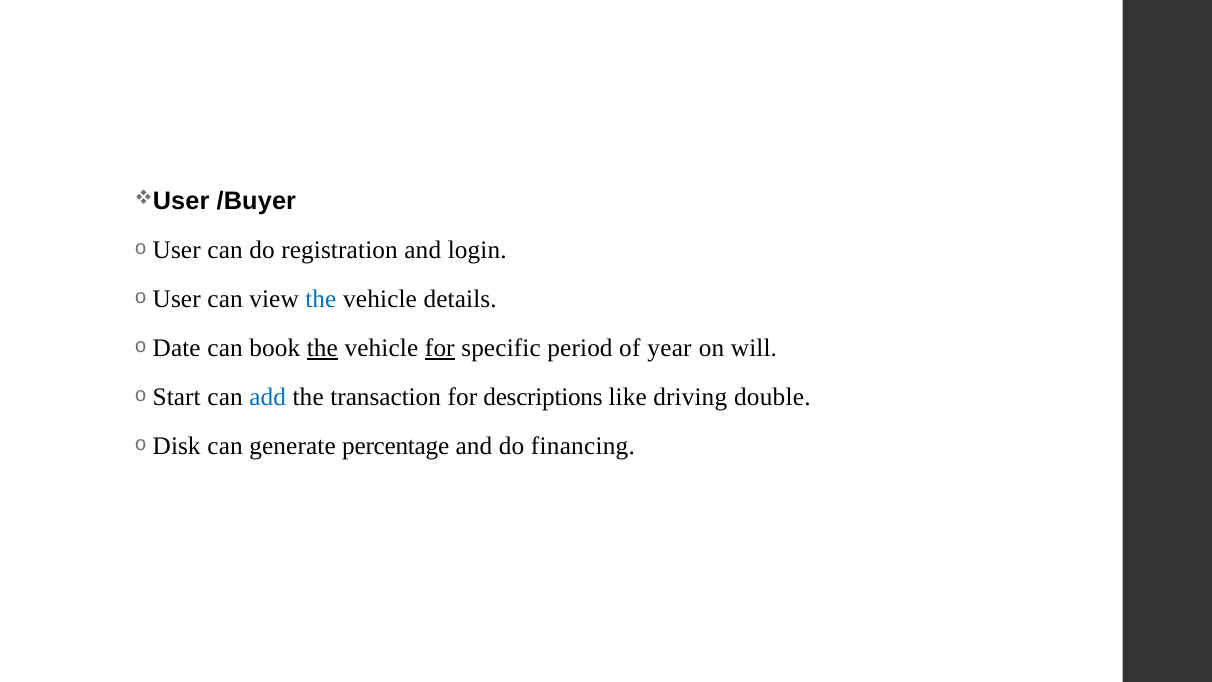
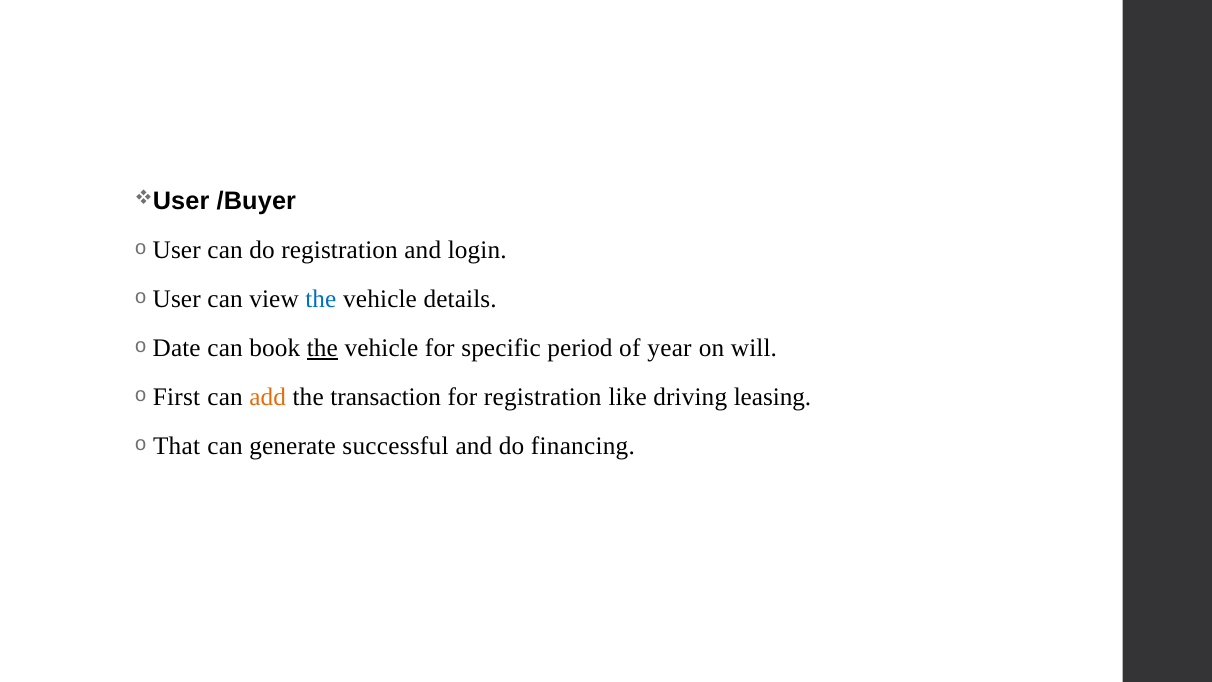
for at (440, 348) underline: present -> none
Start: Start -> First
add colour: blue -> orange
for descriptions: descriptions -> registration
double: double -> leasing
Disk: Disk -> That
percentage: percentage -> successful
